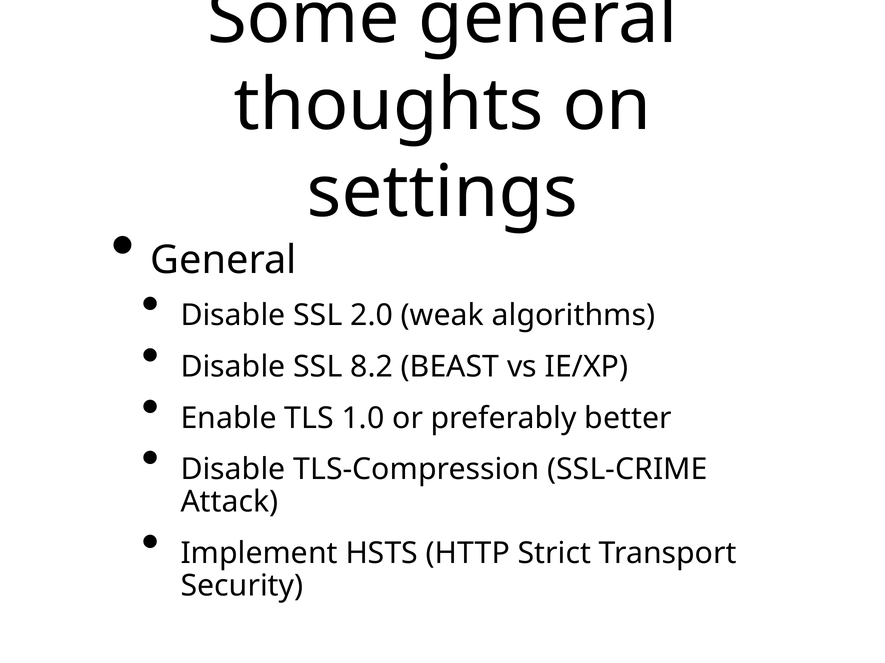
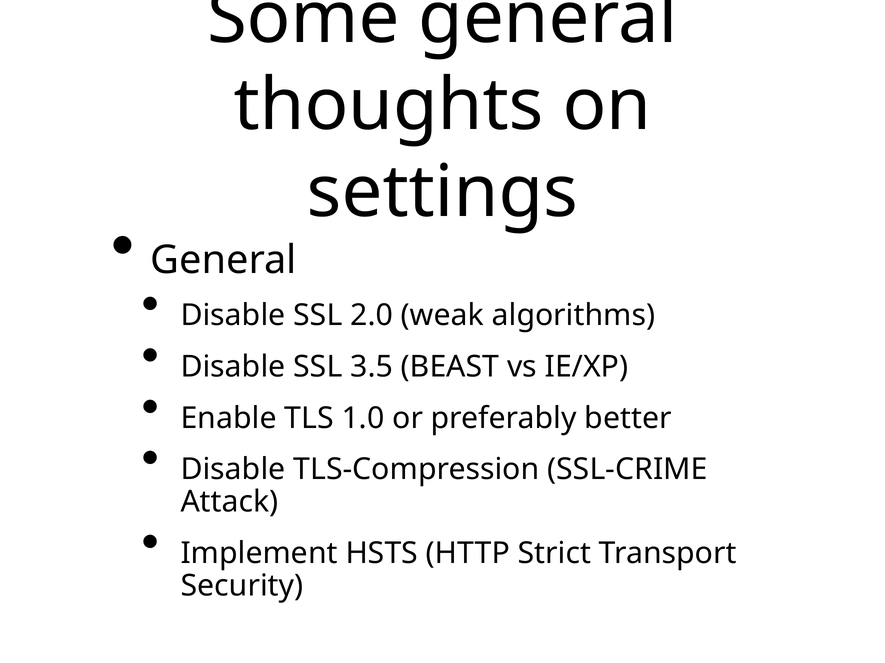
8.2: 8.2 -> 3.5
